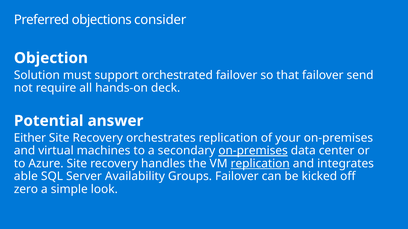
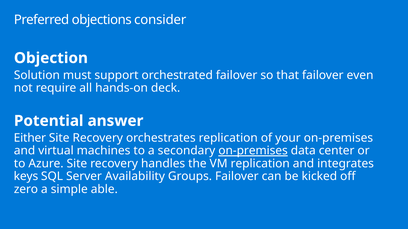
send: send -> even
replication at (260, 164) underline: present -> none
able: able -> keys
look: look -> able
